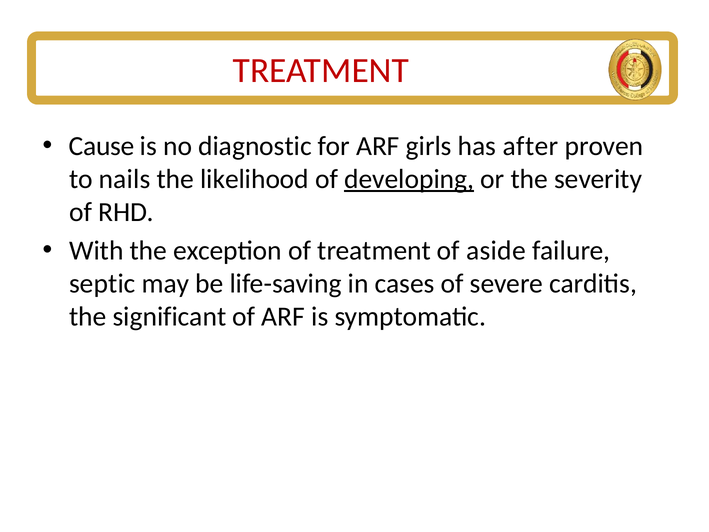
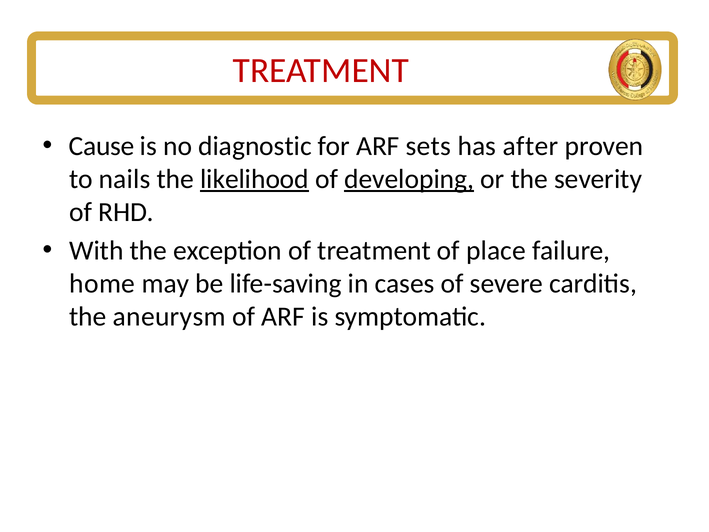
girls: girls -> sets
likelihood underline: none -> present
aside: aside -> place
septic: septic -> home
significant: significant -> aneurysm
